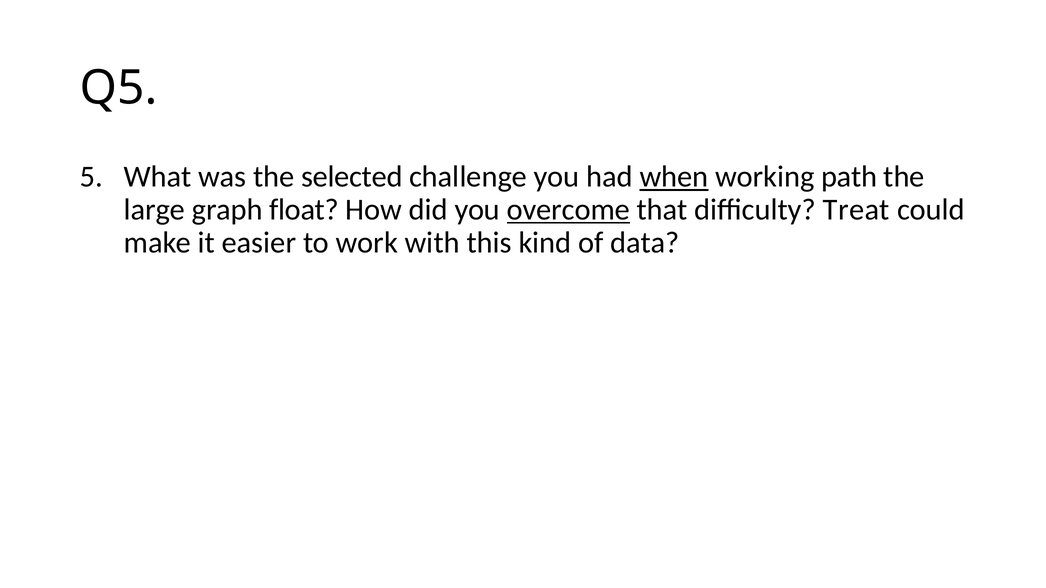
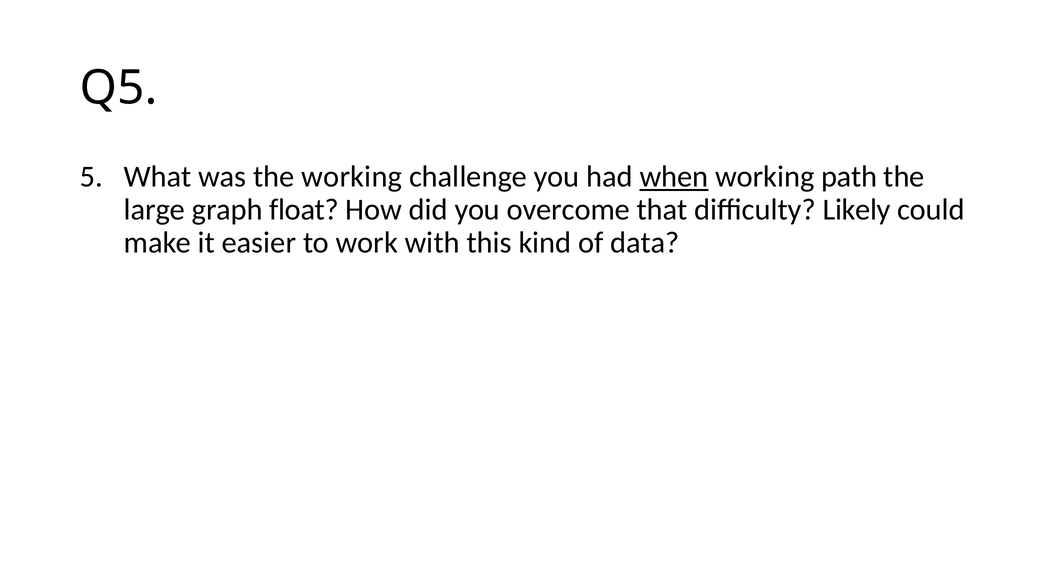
the selected: selected -> working
overcome underline: present -> none
Treat: Treat -> Likely
